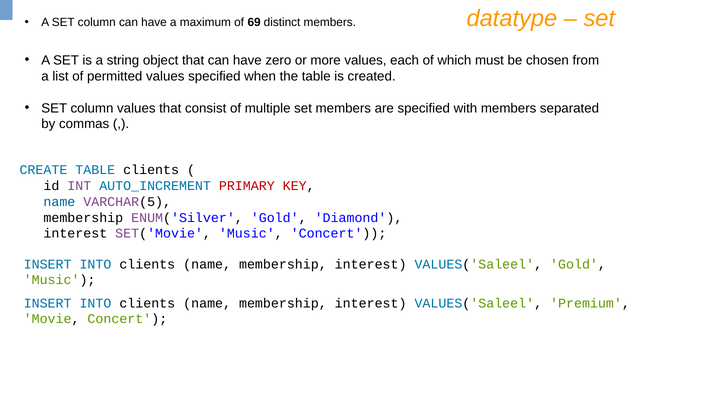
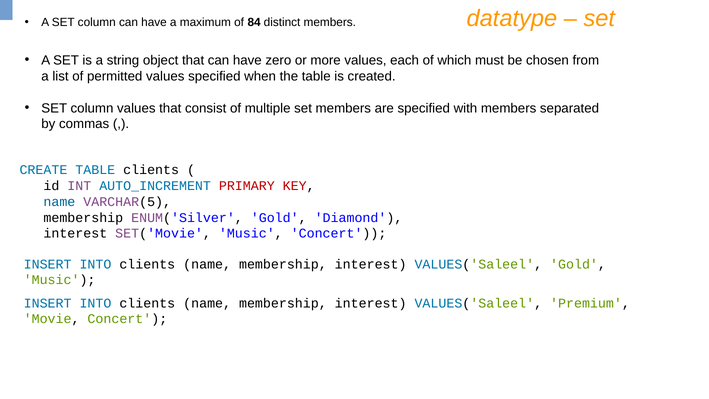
69: 69 -> 84
